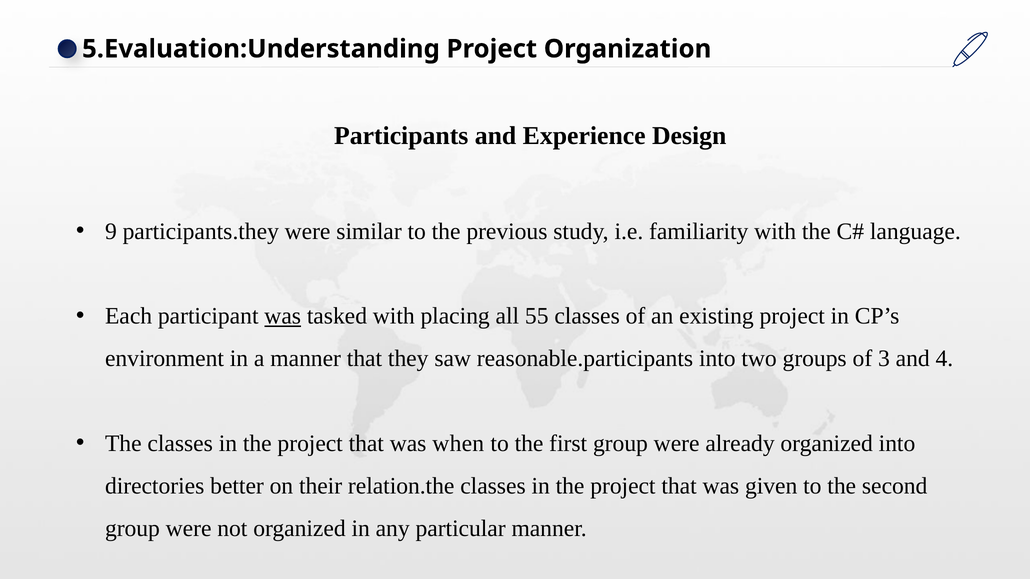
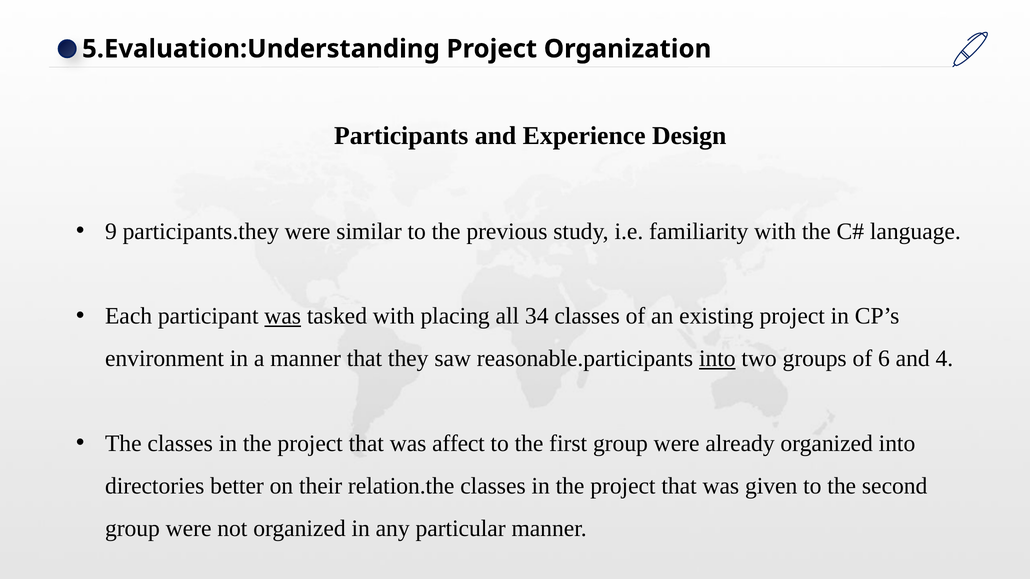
55: 55 -> 34
into at (717, 359) underline: none -> present
3: 3 -> 6
when: when -> affect
